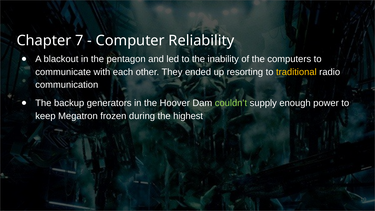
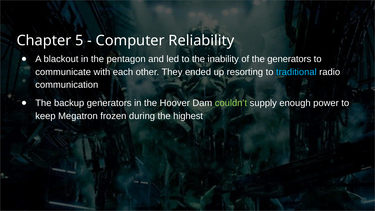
7: 7 -> 5
the computers: computers -> generators
traditional colour: yellow -> light blue
